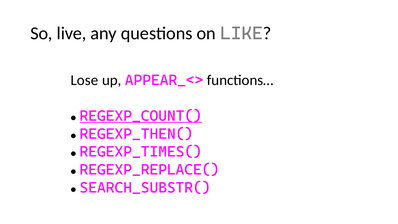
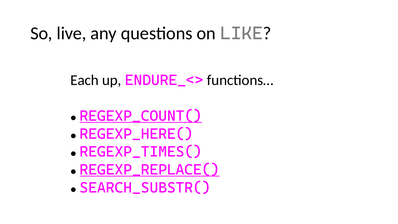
Lose: Lose -> Each
APPEAR_<>: APPEAR_<> -> ENDURE_<>
REGEXP_THEN(: REGEXP_THEN( -> REGEXP_HERE(
REGEXP_REPLACE( underline: none -> present
